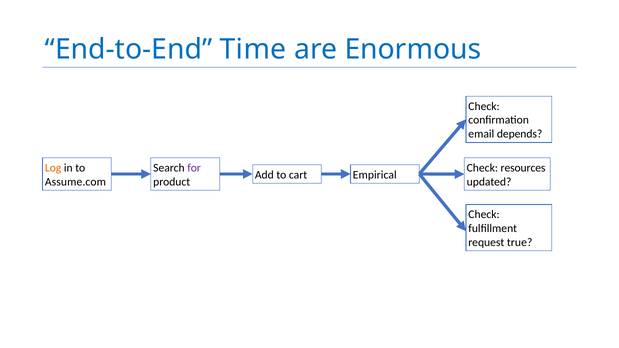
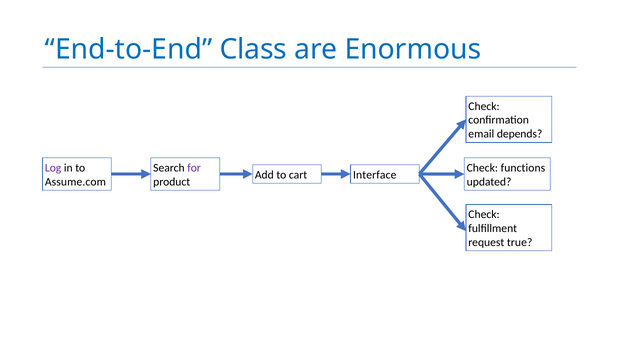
Time: Time -> Class
Log colour: orange -> purple
resources: resources -> functions
Empirical: Empirical -> Interface
